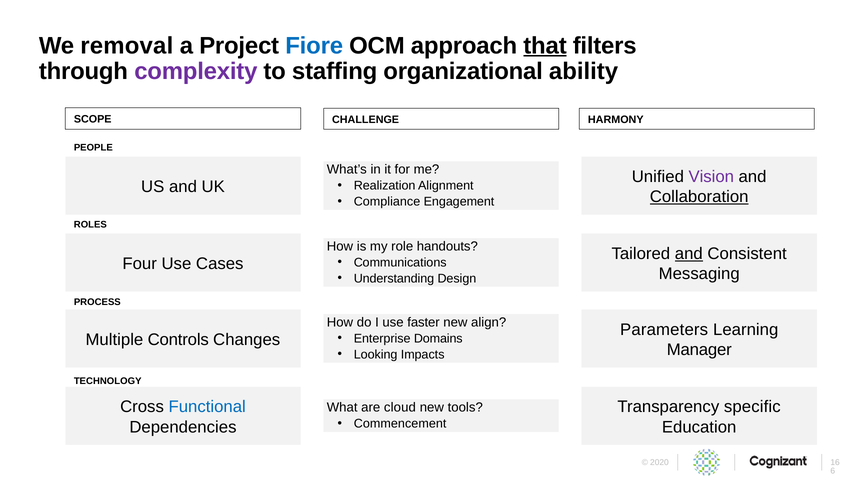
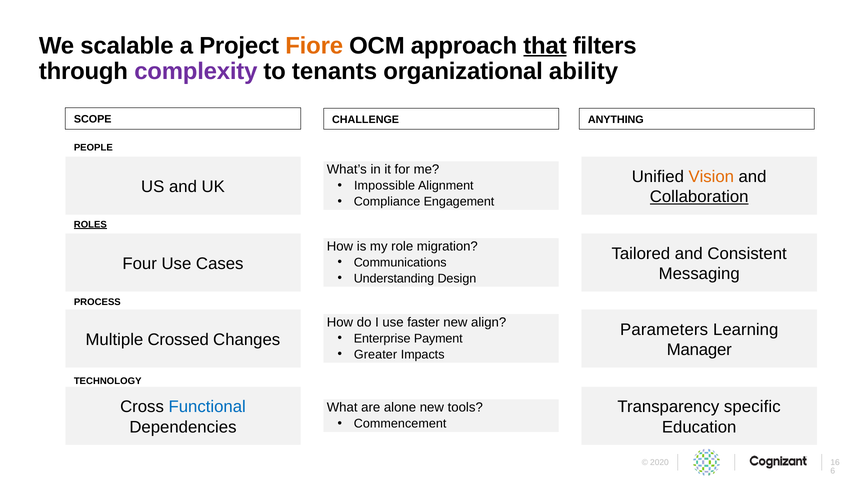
removal: removal -> scalable
Fiore colour: blue -> orange
staffing: staffing -> tenants
HARMONY: HARMONY -> ANYTHING
Vision colour: purple -> orange
Realization: Realization -> Impossible
ROLES underline: none -> present
handouts: handouts -> migration
and at (689, 254) underline: present -> none
Domains: Domains -> Payment
Controls: Controls -> Crossed
Looking: Looking -> Greater
cloud: cloud -> alone
